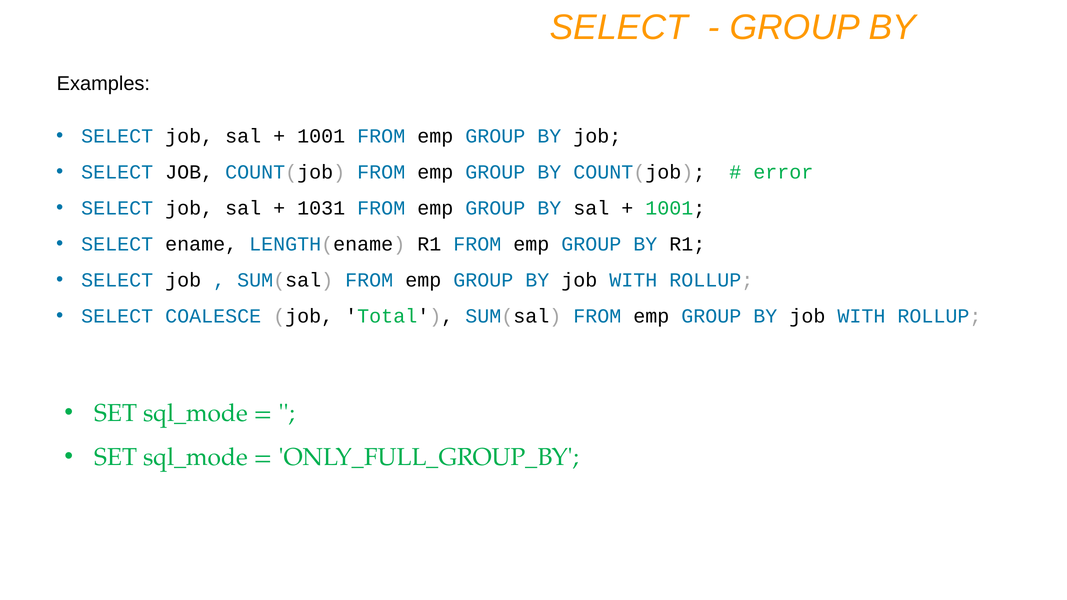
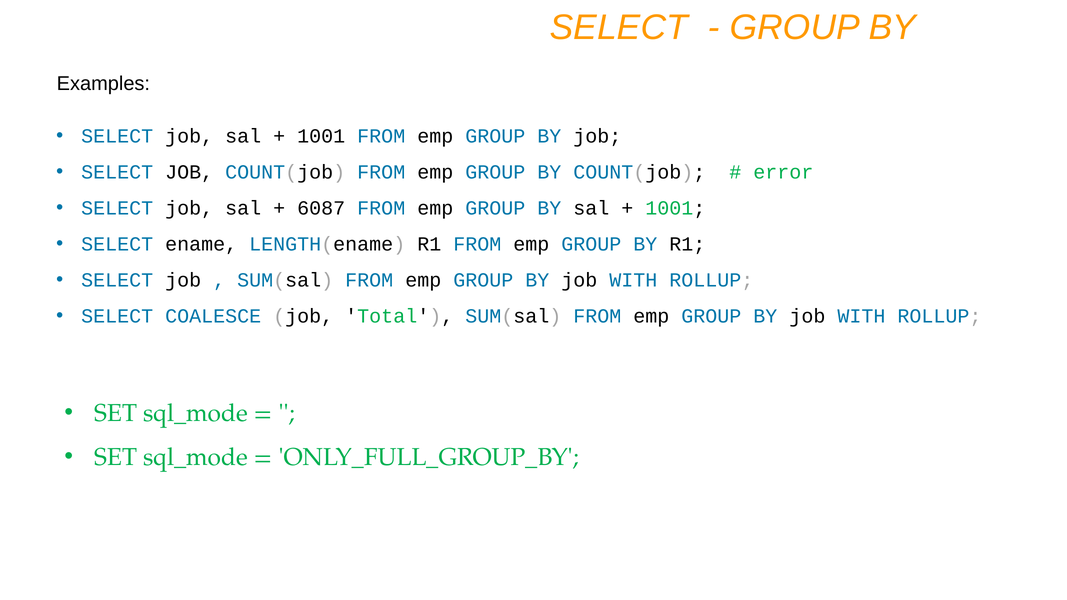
1031: 1031 -> 6087
